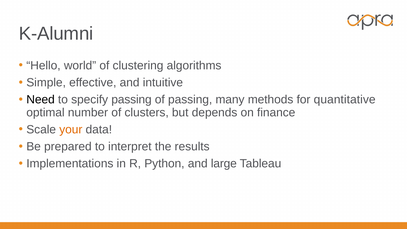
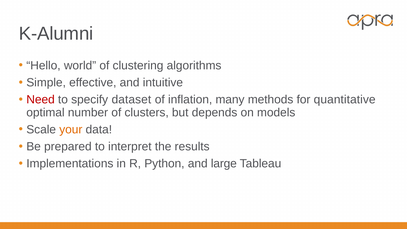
Need colour: black -> red
specify passing: passing -> dataset
of passing: passing -> inflation
finance: finance -> models
